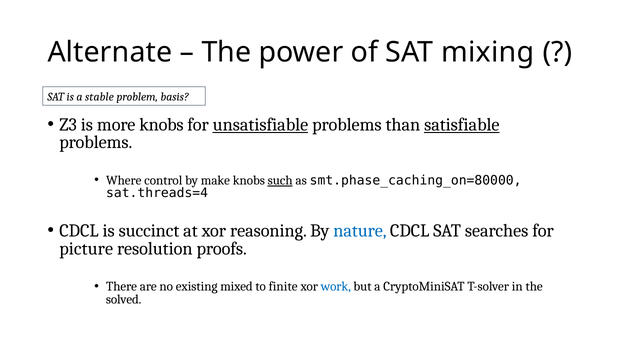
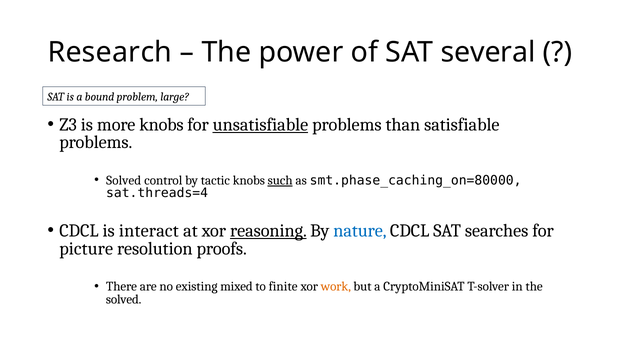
Alternate: Alternate -> Research
mixing: mixing -> several
stable: stable -> bound
basis: basis -> large
satisfiable underline: present -> none
Where at (124, 180): Where -> Solved
make: make -> tactic
succinct: succinct -> interact
reasoning underline: none -> present
work colour: blue -> orange
